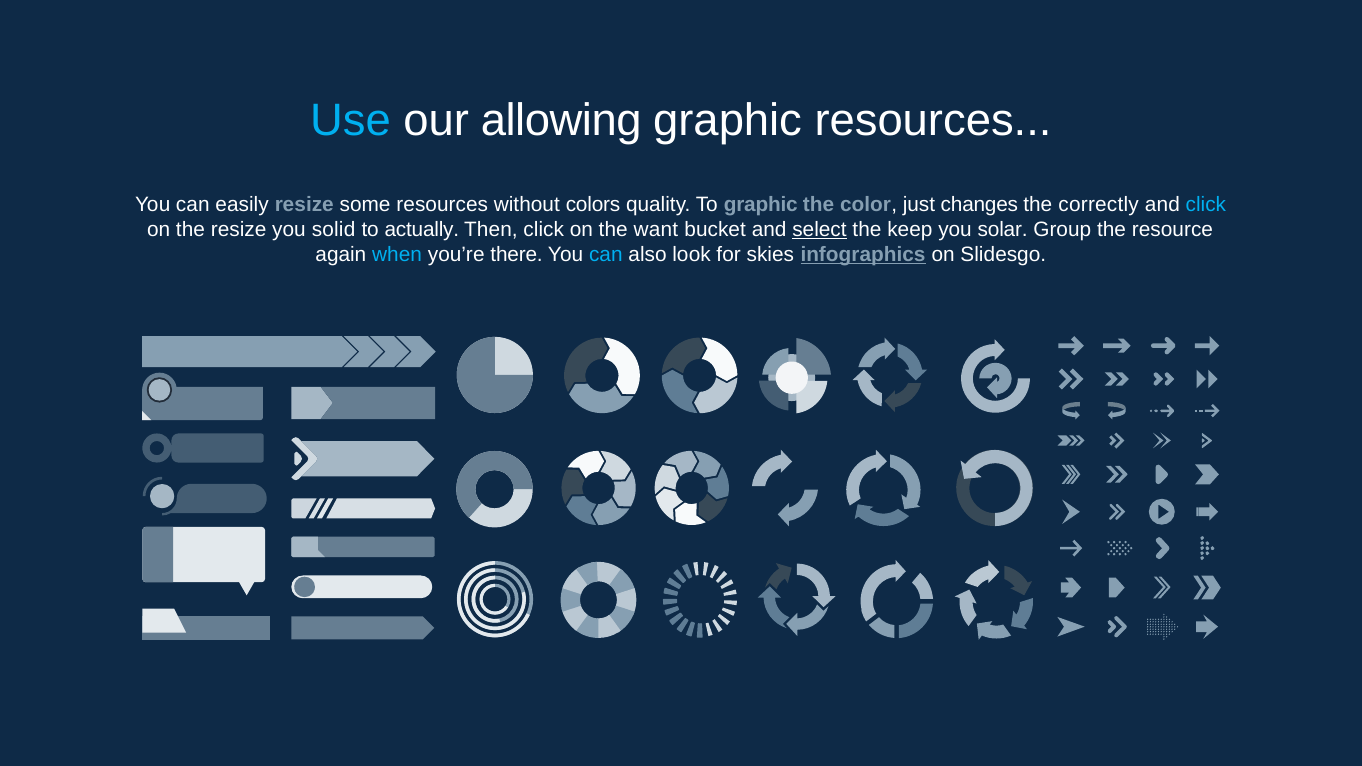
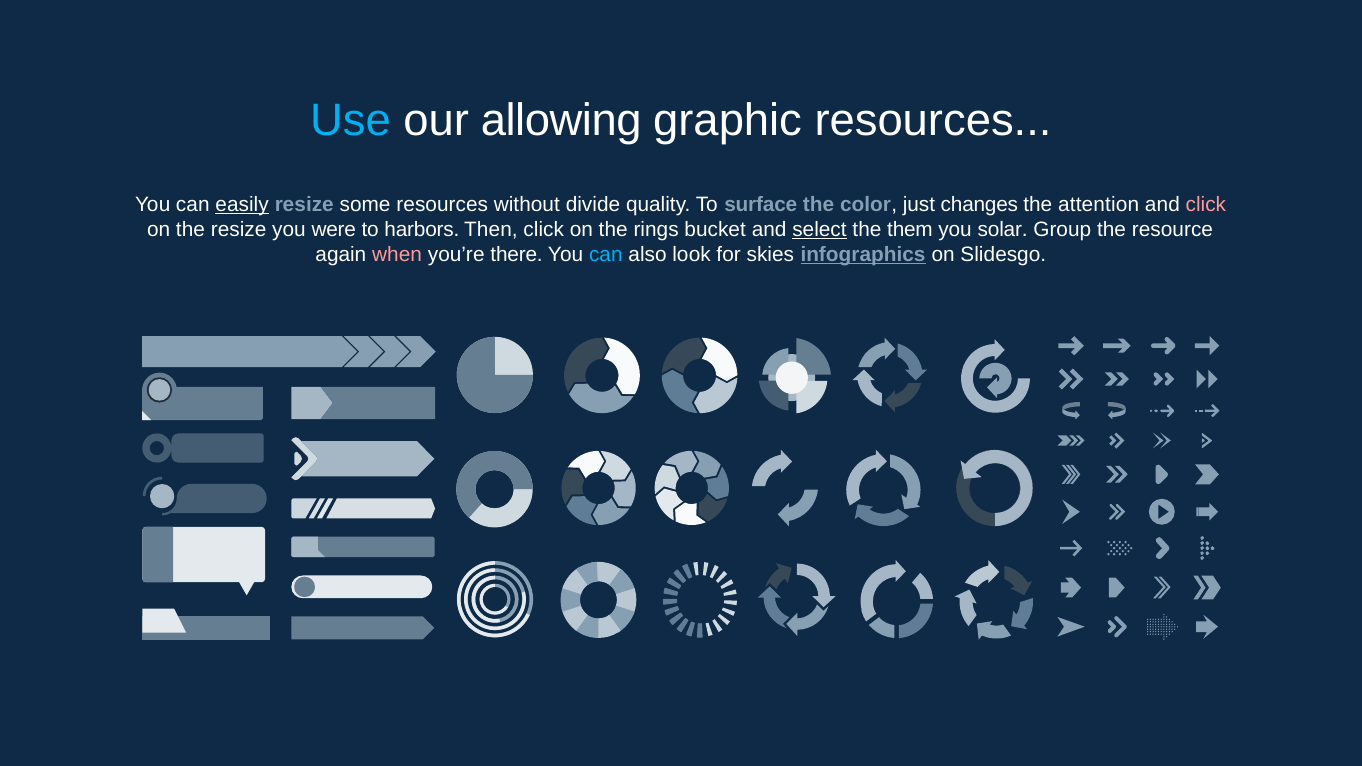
easily underline: none -> present
colors: colors -> divide
To graphic: graphic -> surface
correctly: correctly -> attention
click at (1206, 204) colour: light blue -> pink
solid: solid -> were
actually: actually -> harbors
want: want -> rings
keep: keep -> them
when colour: light blue -> pink
